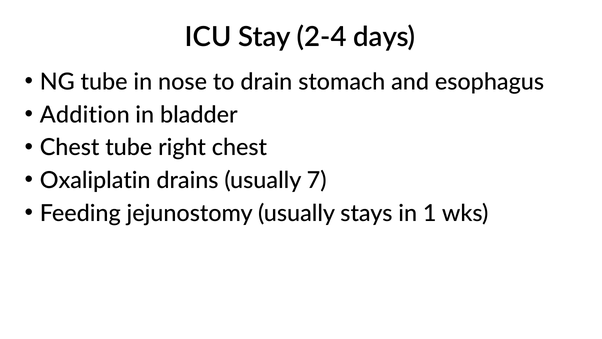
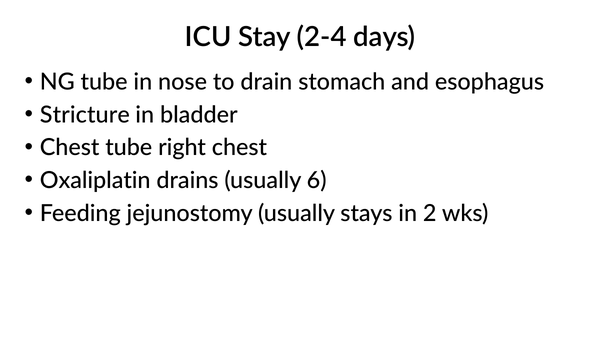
Addition: Addition -> Stricture
7: 7 -> 6
1: 1 -> 2
